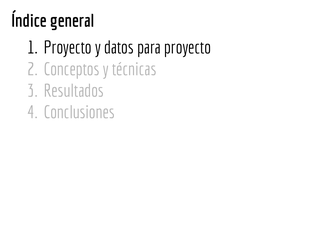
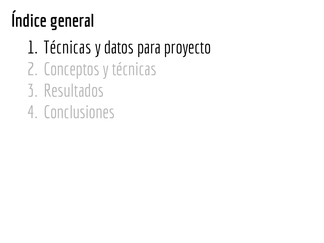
Proyecto at (68, 48): Proyecto -> Técnicas
